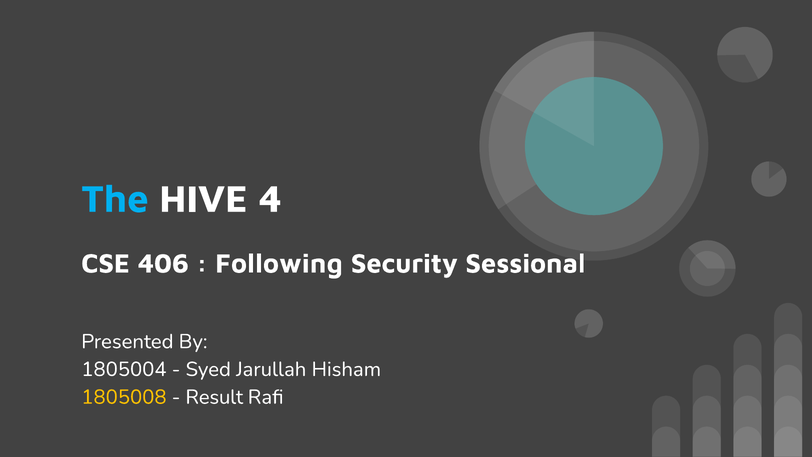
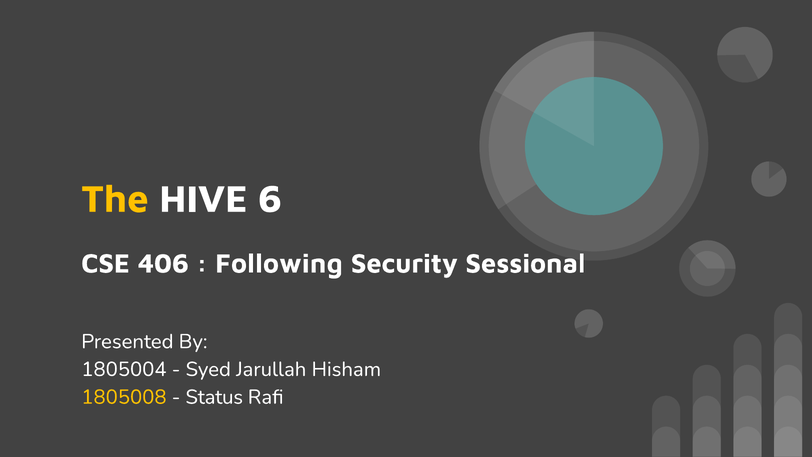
The colour: light blue -> yellow
4: 4 -> 6
Result: Result -> Status
